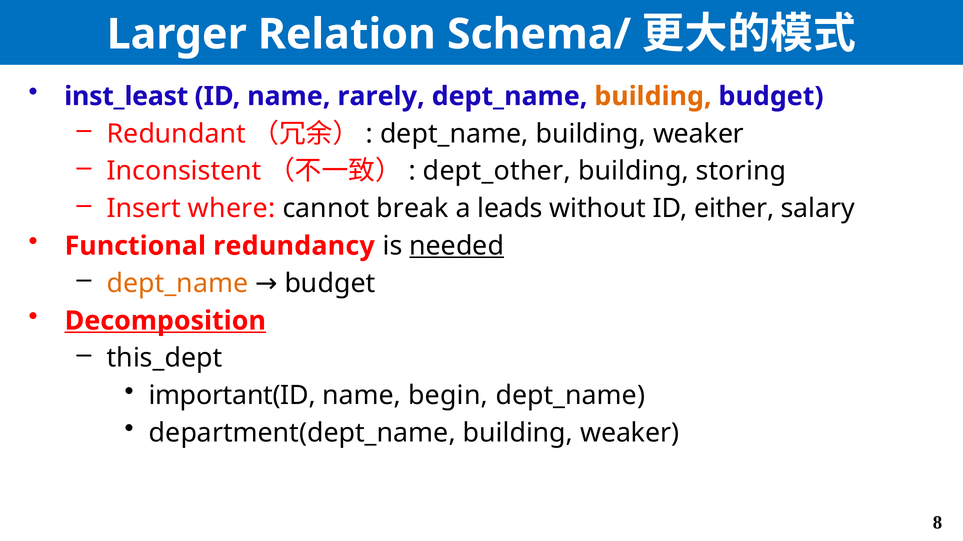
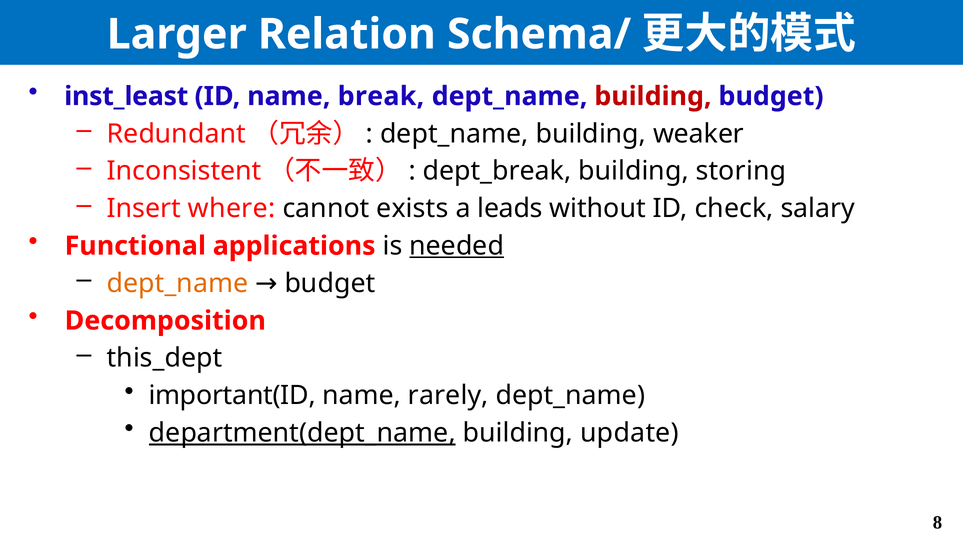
rarely: rarely -> break
building at (653, 96) colour: orange -> red
dept_other: dept_other -> dept_break
break: break -> exists
either: either -> check
redundancy: redundancy -> applications
Decomposition underline: present -> none
begin: begin -> rarely
department(dept_name underline: none -> present
weaker at (630, 434): weaker -> update
